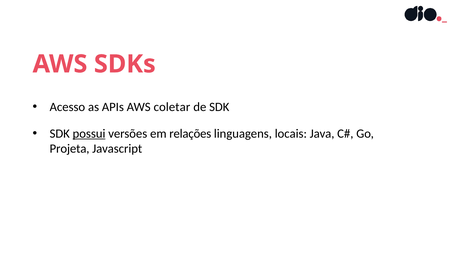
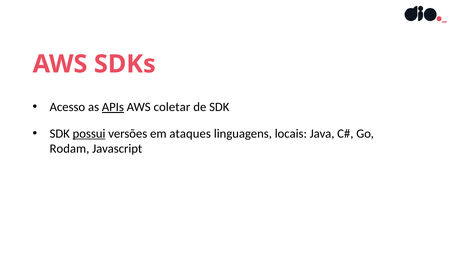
APIs underline: none -> present
relações: relações -> ataques
Projeta: Projeta -> Rodam
